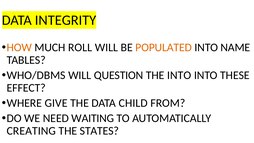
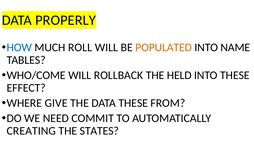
INTEGRITY: INTEGRITY -> PROPERLY
HOW colour: orange -> blue
WHO/DBMS: WHO/DBMS -> WHO/COME
QUESTION: QUESTION -> ROLLBACK
THE INTO: INTO -> HELD
DATA CHILD: CHILD -> THESE
WAITING: WAITING -> COMMIT
